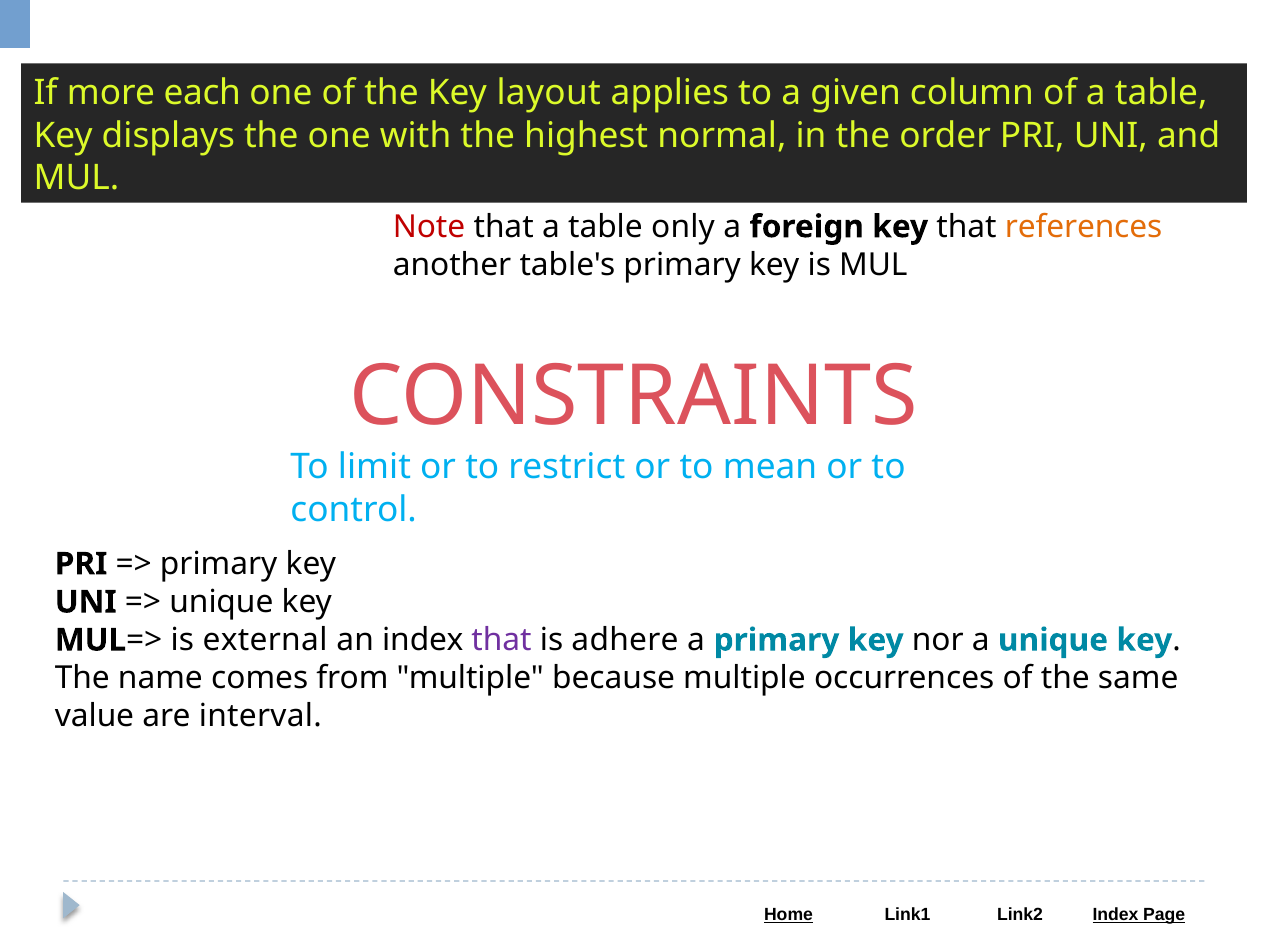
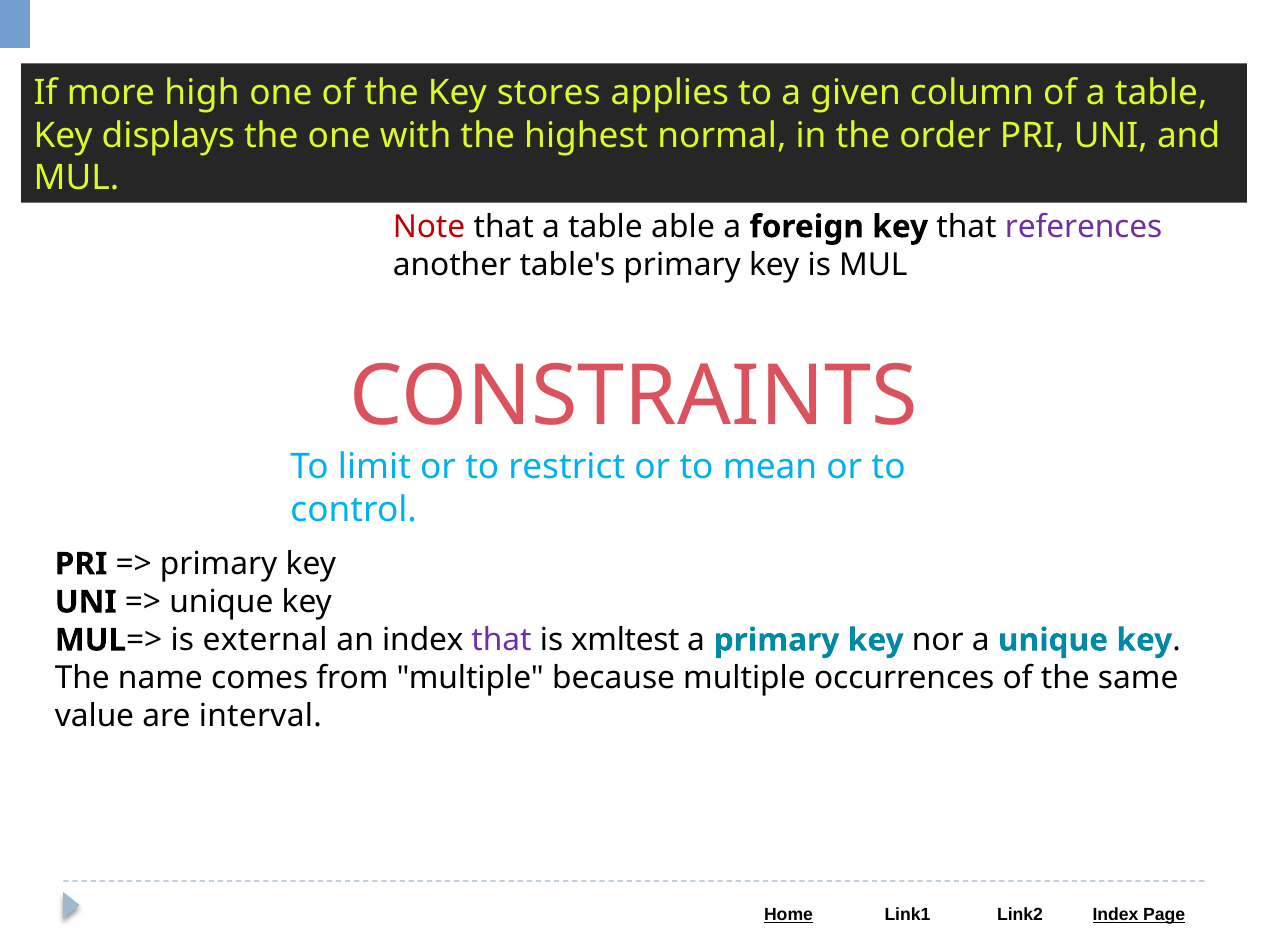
each: each -> high
layout: layout -> stores
only: only -> able
references colour: orange -> purple
adhere: adhere -> xmltest
